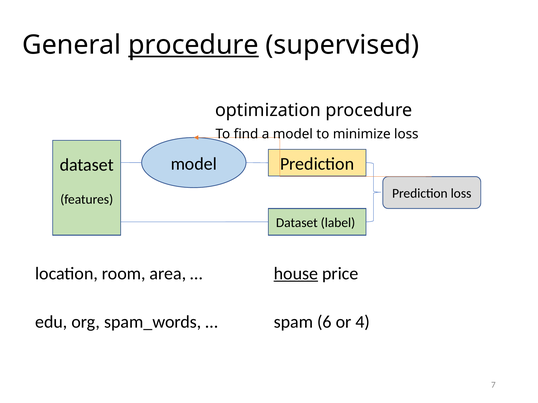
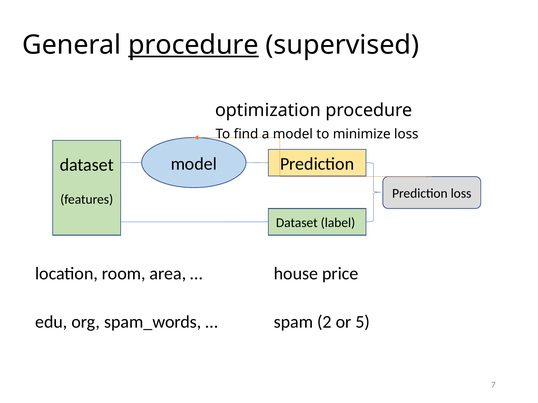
house underline: present -> none
6: 6 -> 2
4: 4 -> 5
